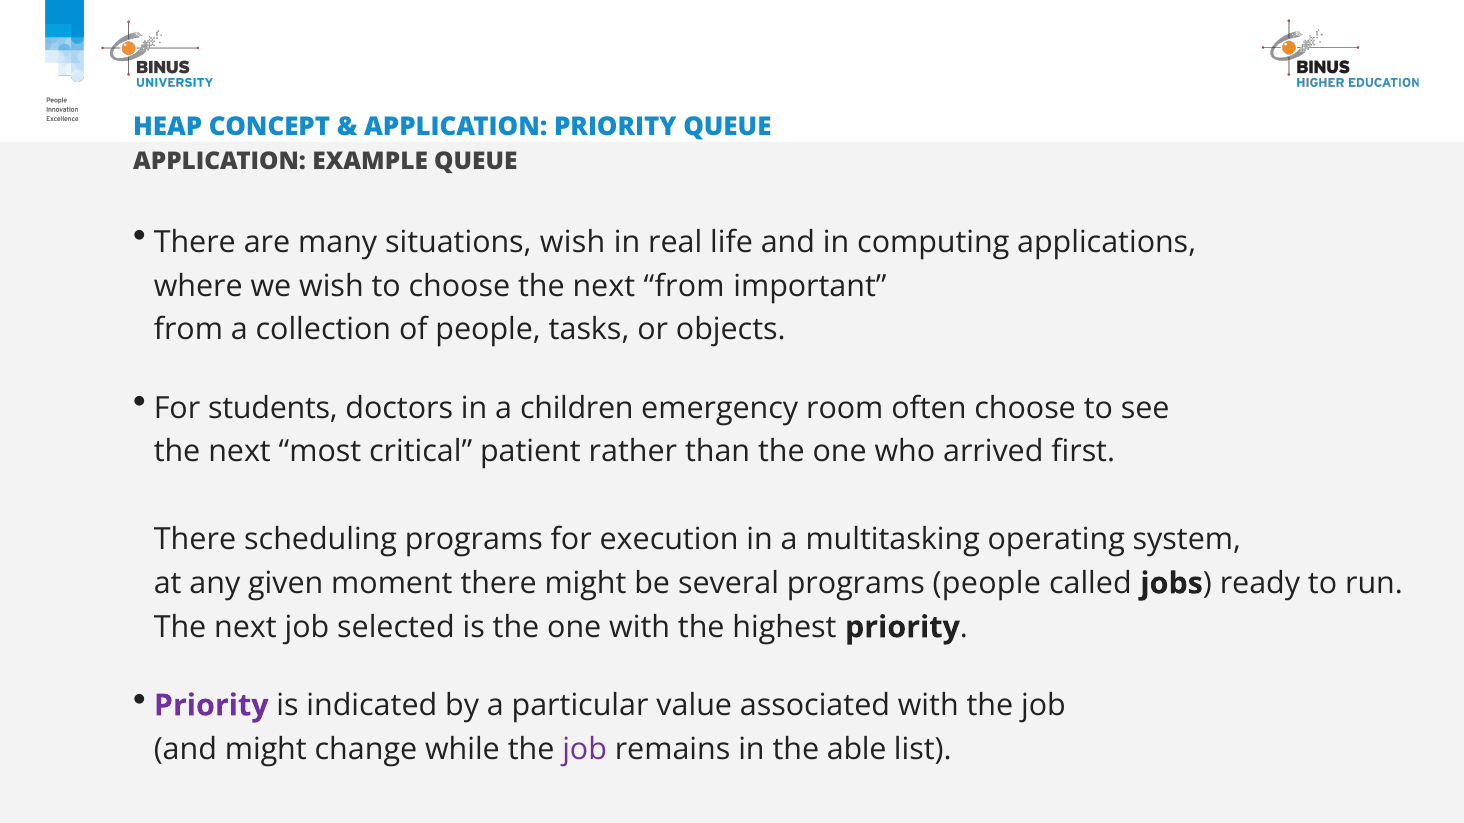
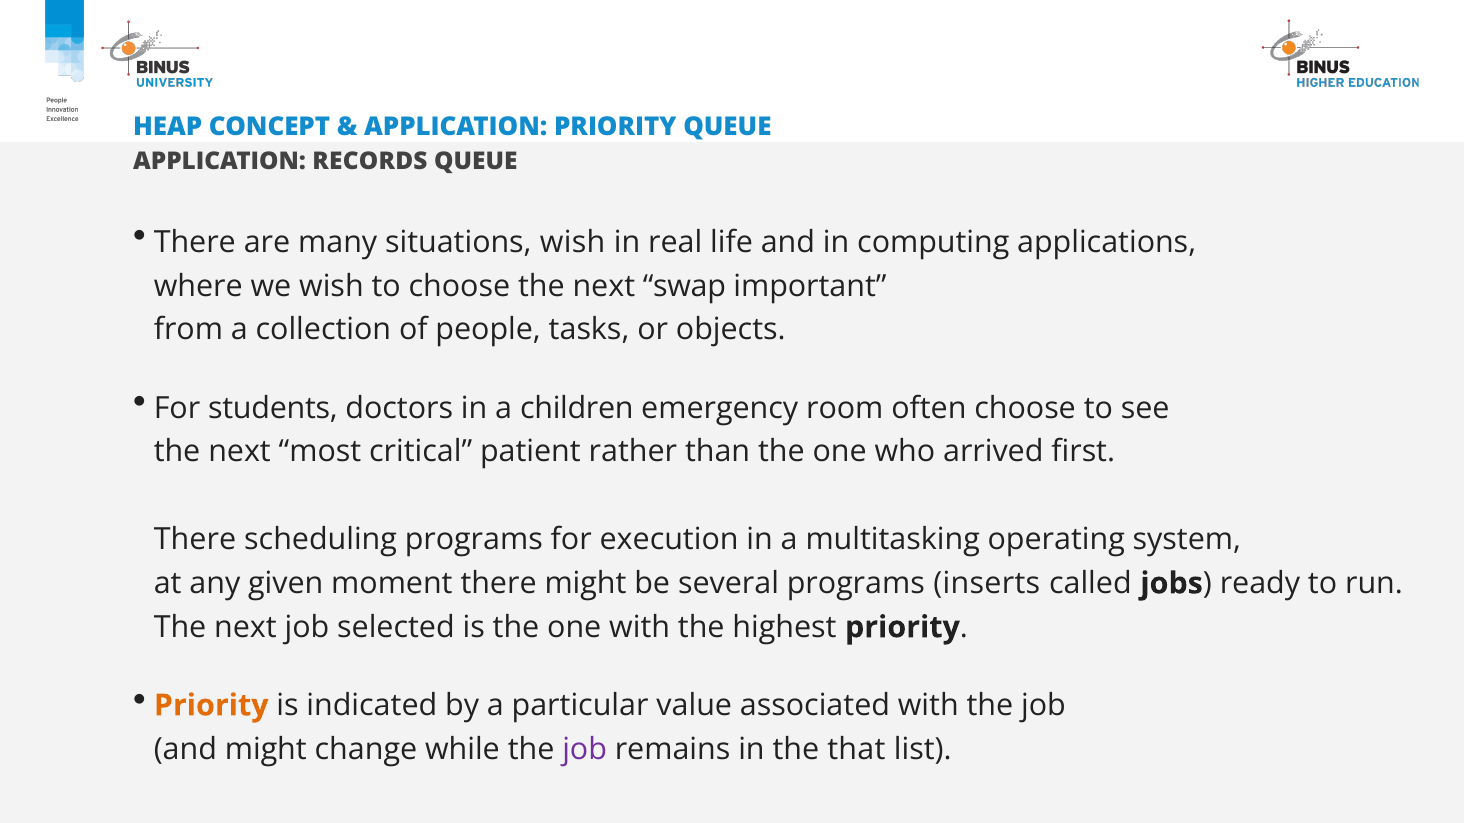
EXAMPLE: EXAMPLE -> RECORDS
next from: from -> swap
programs people: people -> inserts
Priority at (211, 706) colour: purple -> orange
able: able -> that
